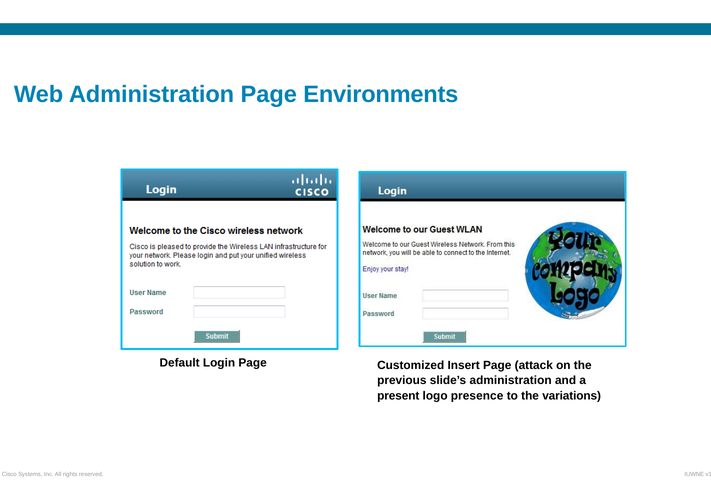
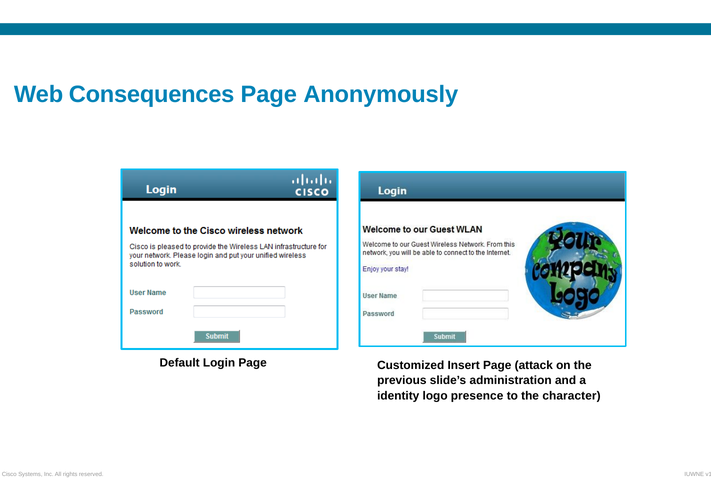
Web Administration: Administration -> Consequences
Environments: Environments -> Anonymously
present: present -> identity
variations: variations -> character
